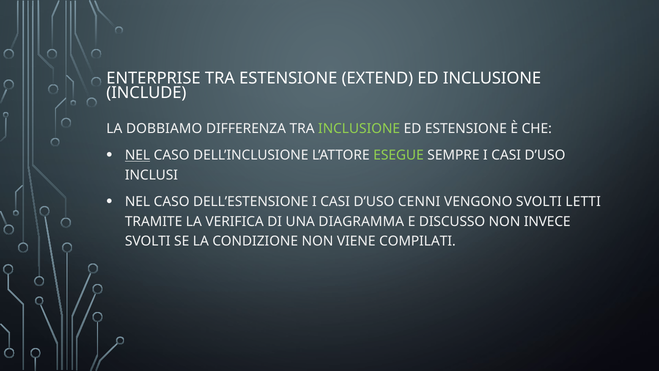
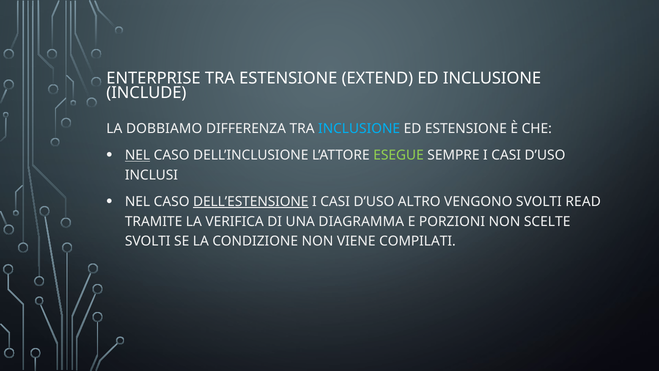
INCLUSIONE at (359, 128) colour: light green -> light blue
DELL’ESTENSIONE underline: none -> present
CENNI: CENNI -> ALTRO
LETTI: LETTI -> READ
DISCUSSO: DISCUSSO -> PORZIONI
INVECE: INVECE -> SCELTE
